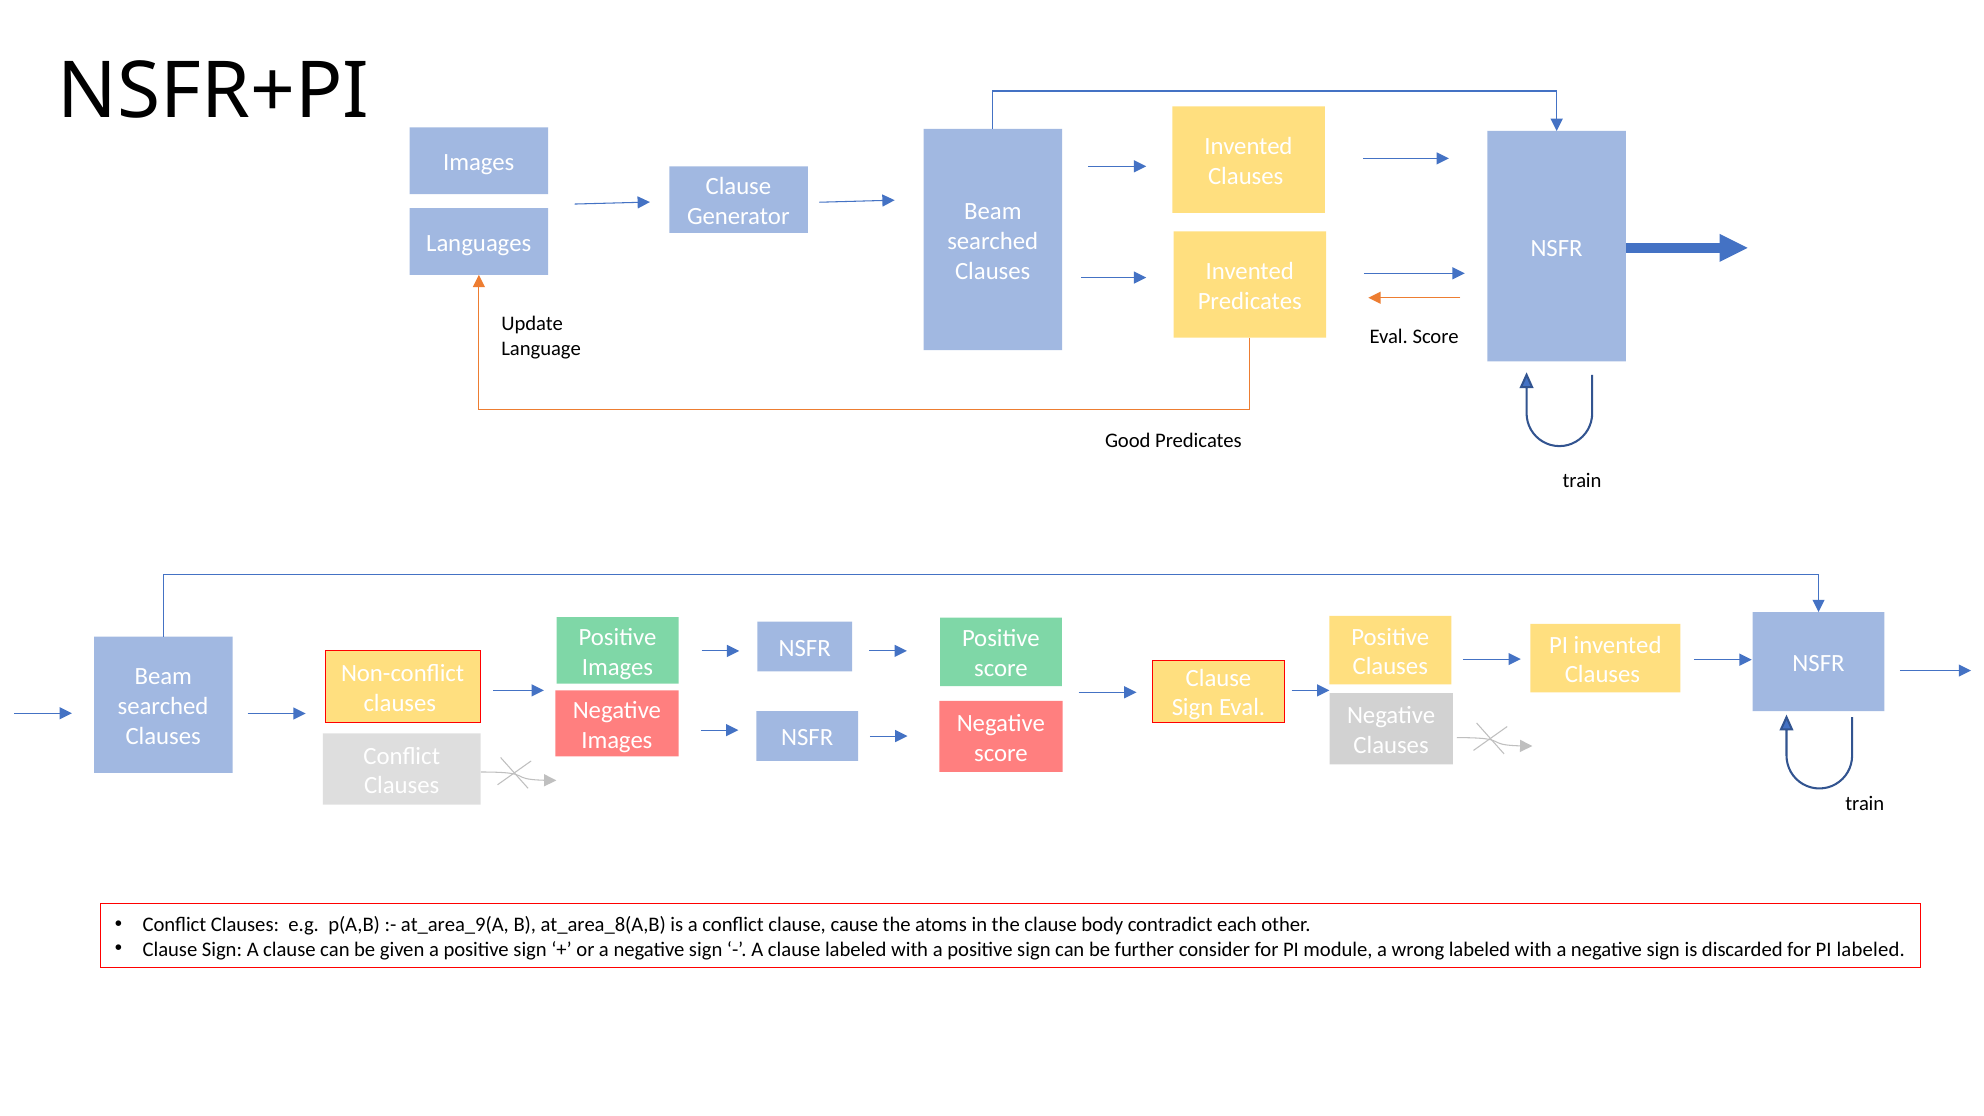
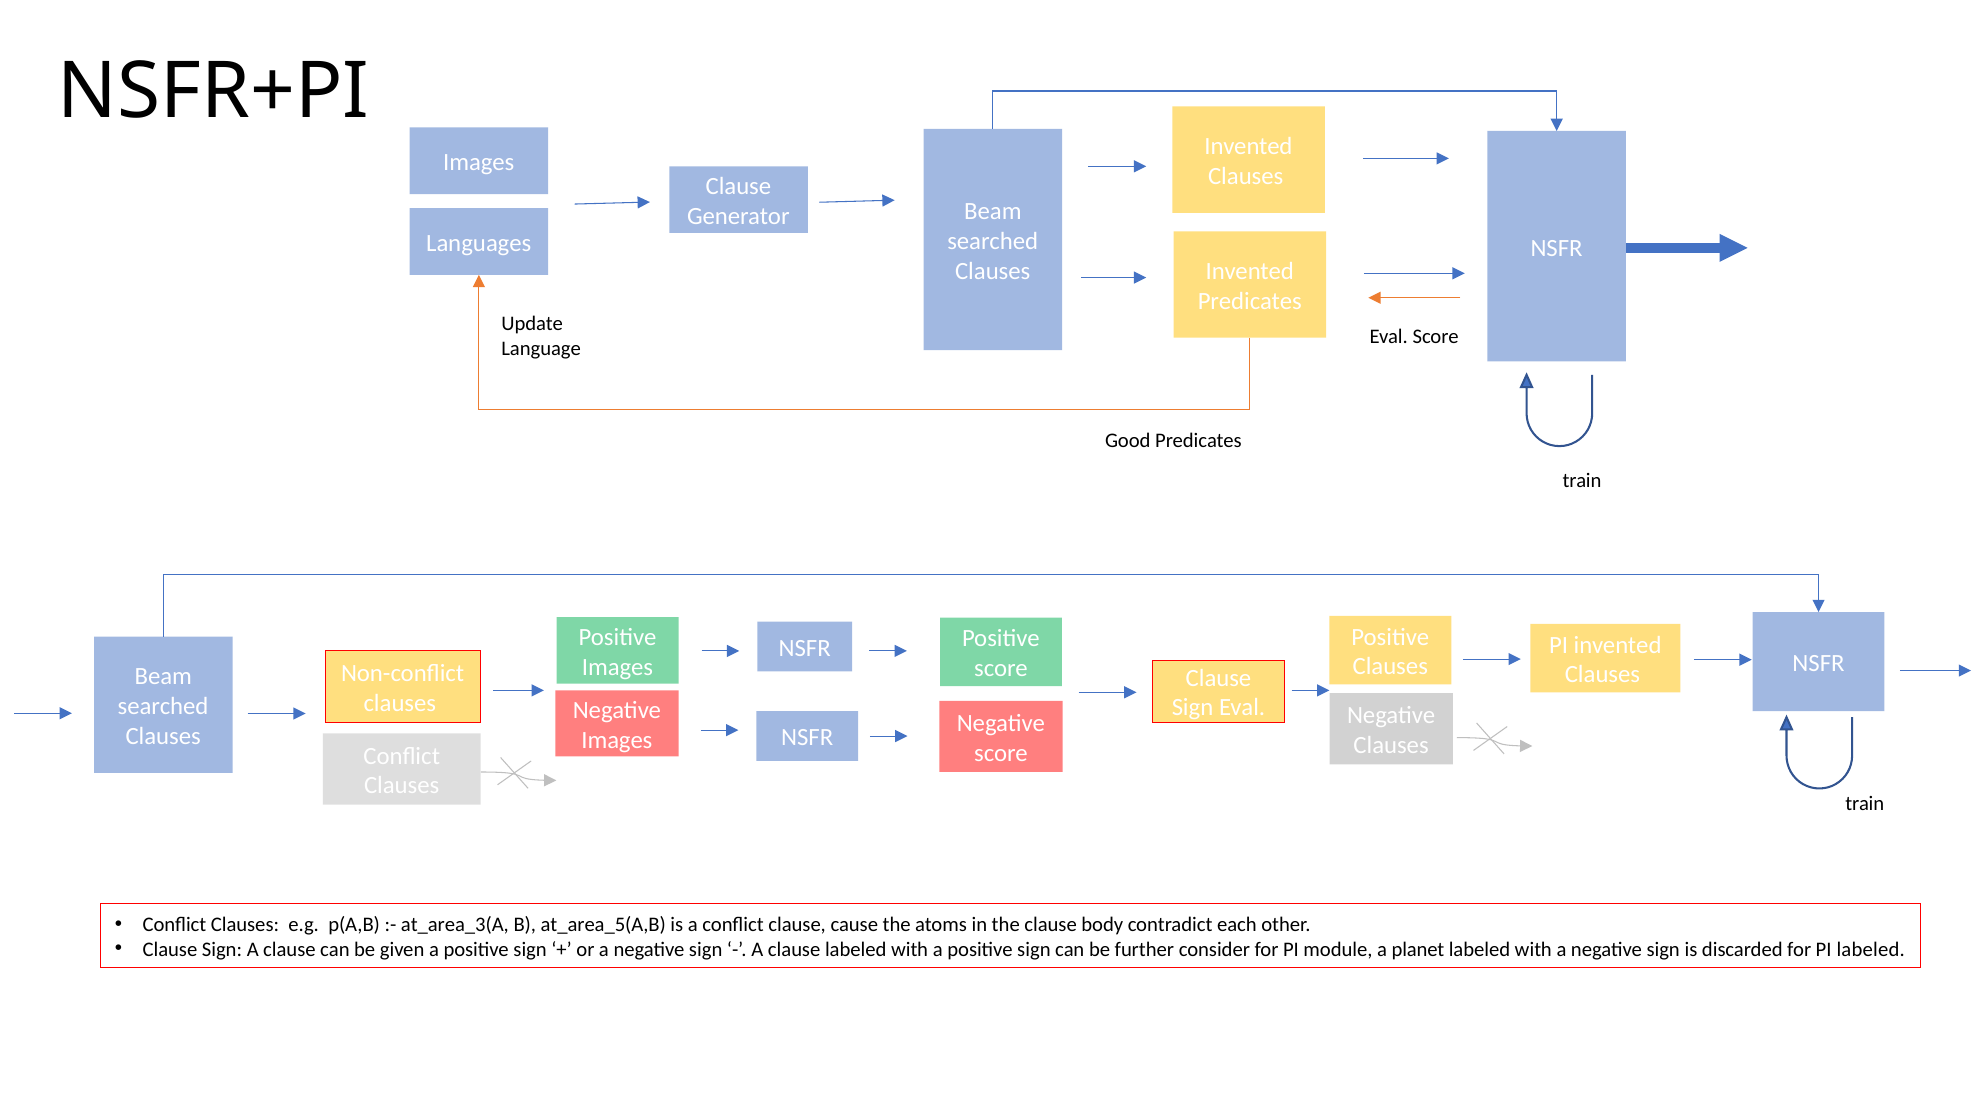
at_area_9(A: at_area_9(A -> at_area_3(A
at_area_8(A,B: at_area_8(A,B -> at_area_5(A,B
wrong: wrong -> planet
